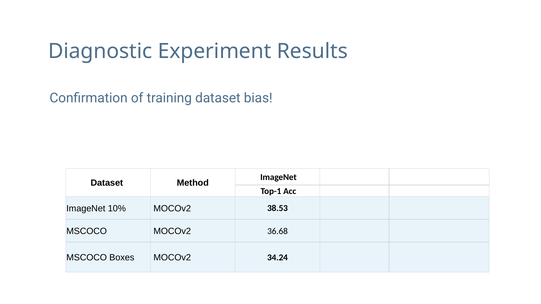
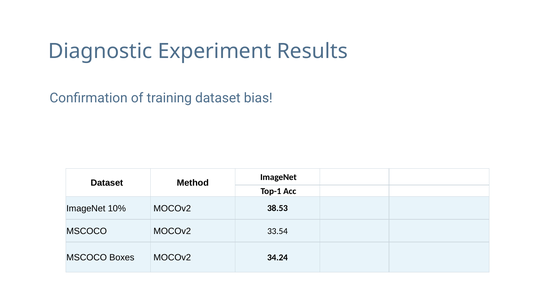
36.68: 36.68 -> 33.54
